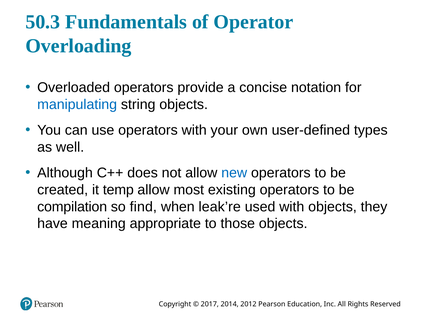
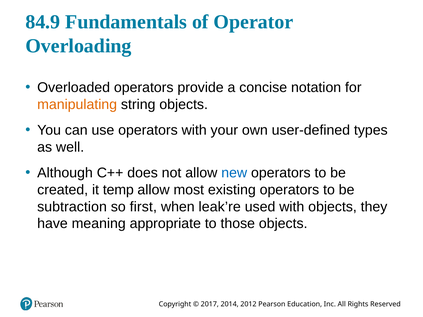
50.3: 50.3 -> 84.9
manipulating colour: blue -> orange
compilation: compilation -> subtraction
find: find -> first
